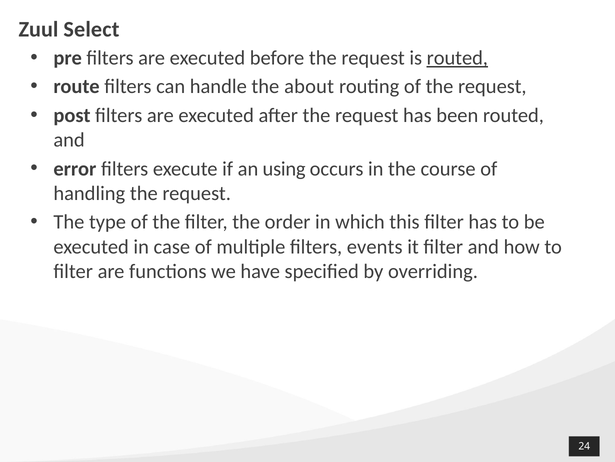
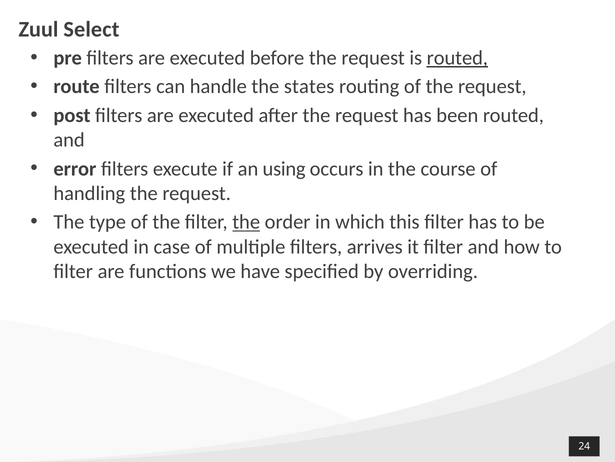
about: about -> states
the at (246, 222) underline: none -> present
events: events -> arrives
